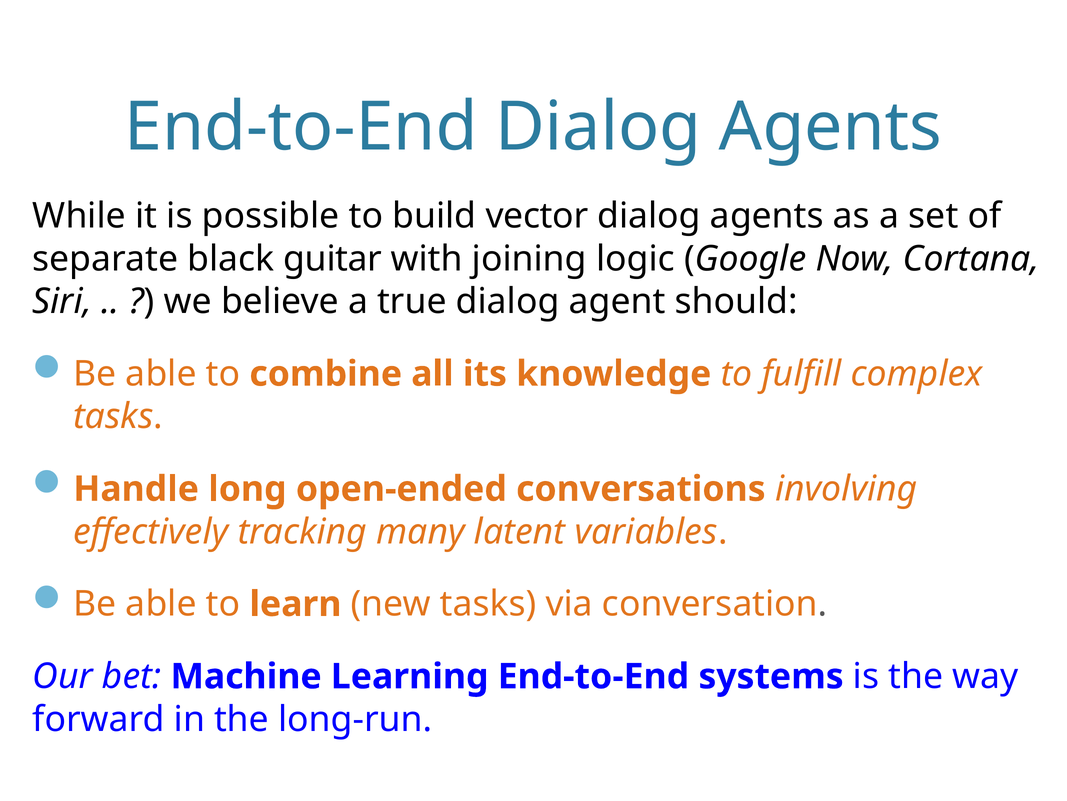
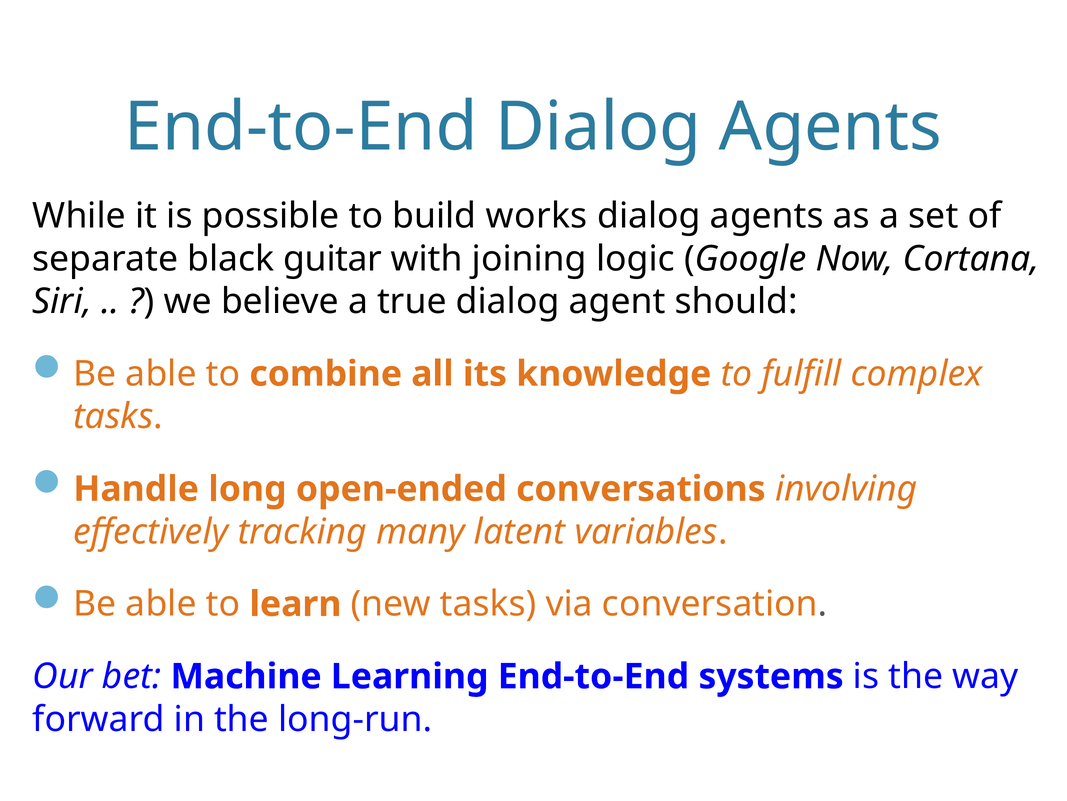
vector: vector -> works
